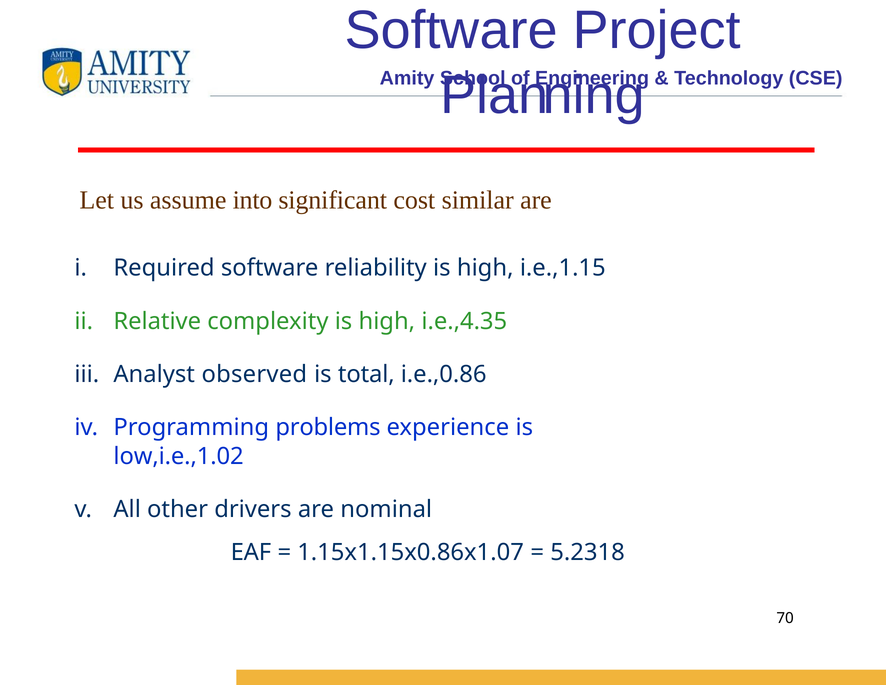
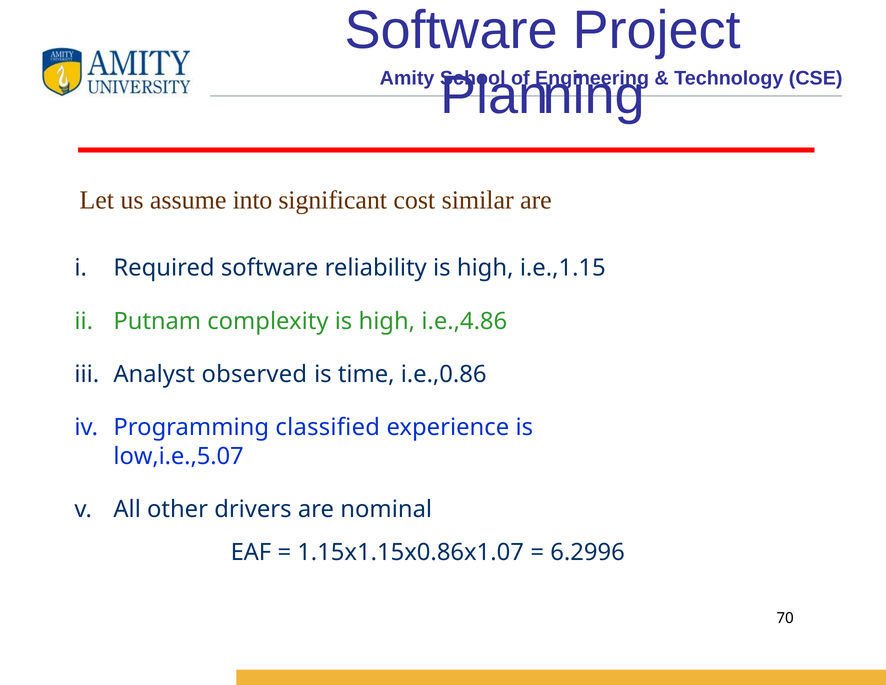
Relative: Relative -> Putnam
i.e.,4.35: i.e.,4.35 -> i.e.,4.86
total: total -> time
problems: problems -> classified
low,i.e.,1.02: low,i.e.,1.02 -> low,i.e.,5.07
5.2318: 5.2318 -> 6.2996
